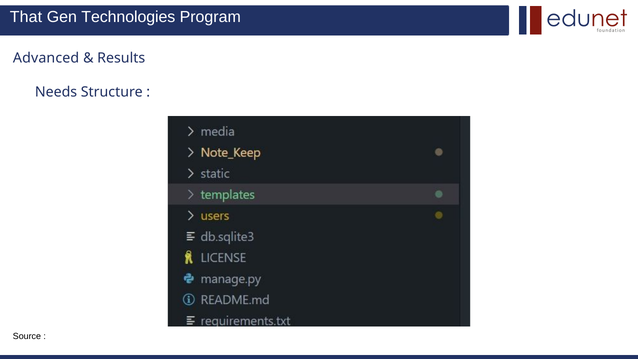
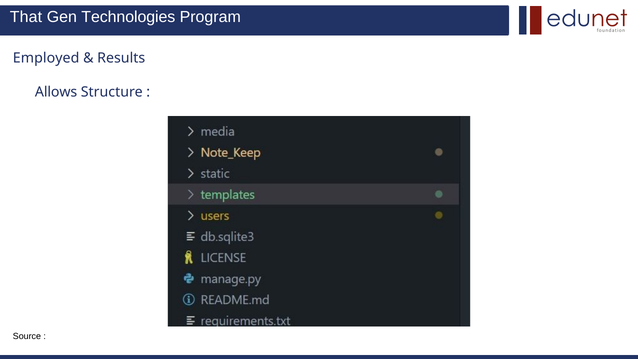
Advanced: Advanced -> Employed
Needs: Needs -> Allows
